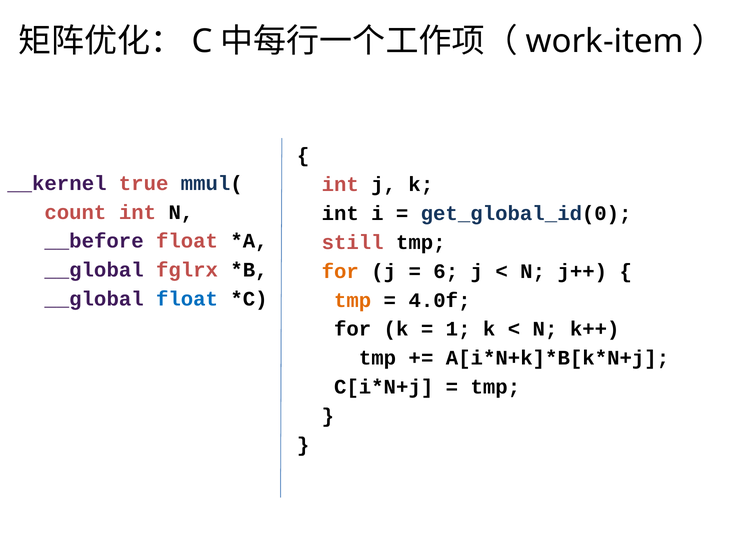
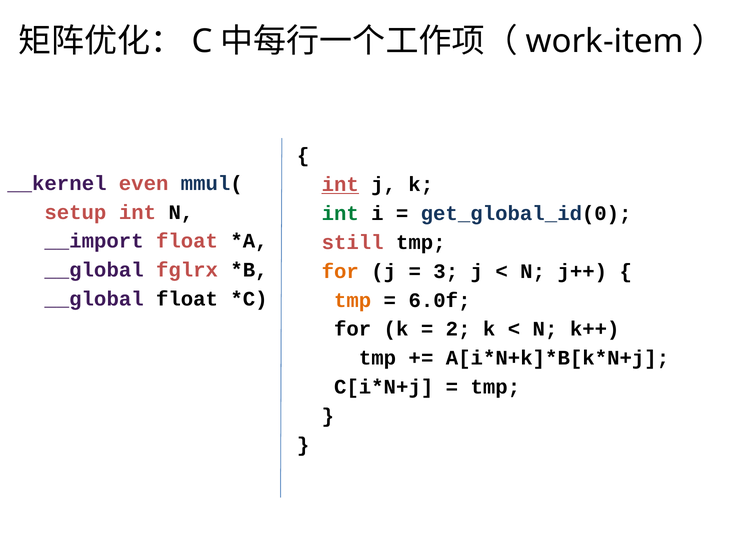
true: true -> even
int at (340, 185) underline: none -> present
count: count -> setup
int at (340, 214) colour: black -> green
__before: __before -> __import
6: 6 -> 3
float at (187, 299) colour: blue -> black
4.0f: 4.0f -> 6.0f
1: 1 -> 2
